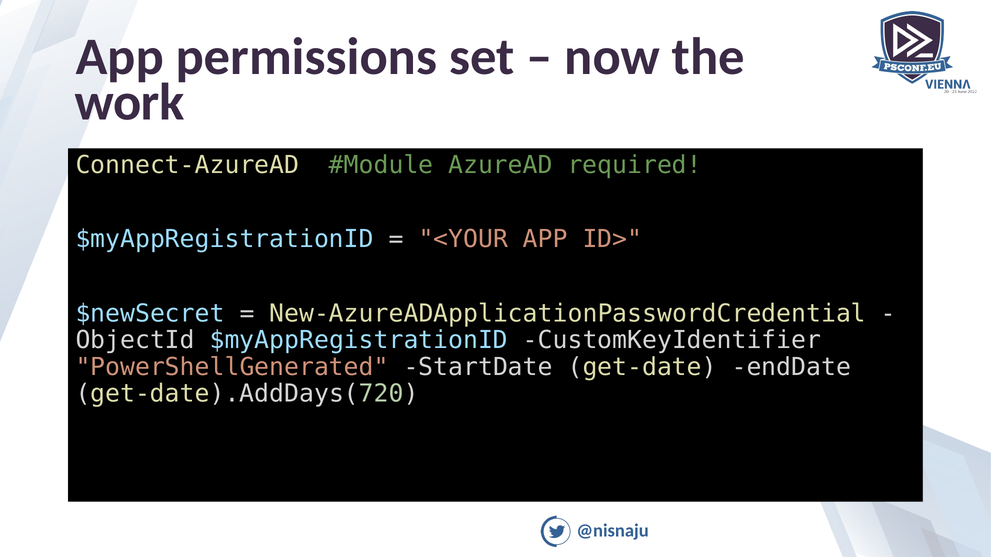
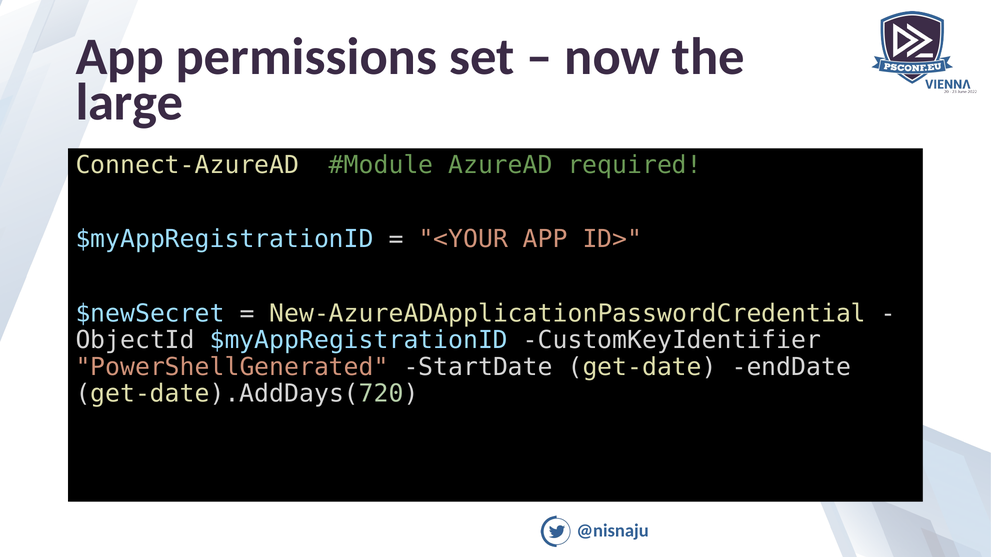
work: work -> large
